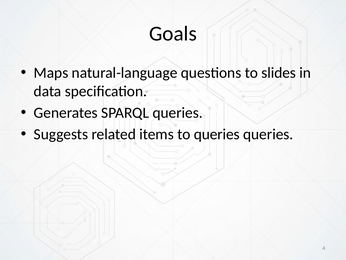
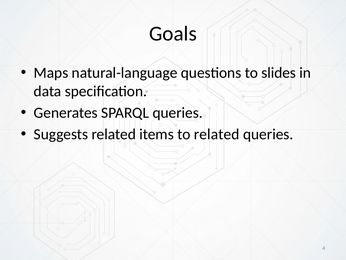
to queries: queries -> related
